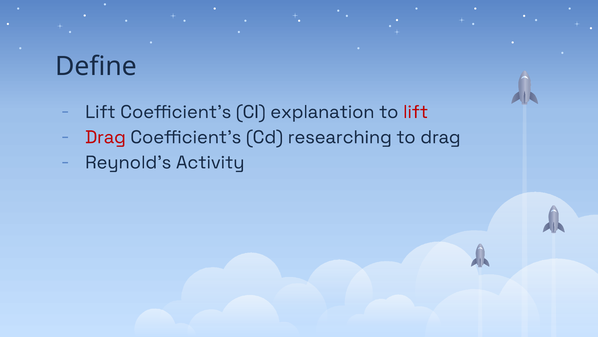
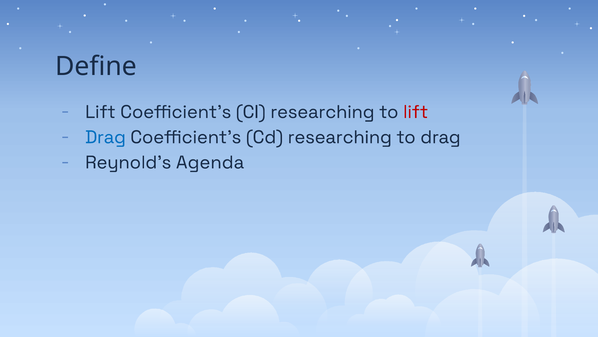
Cl explanation: explanation -> researching
Drag at (105, 137) colour: red -> blue
Activity: Activity -> Agenda
